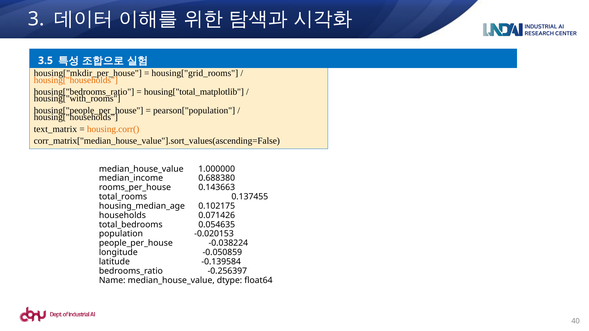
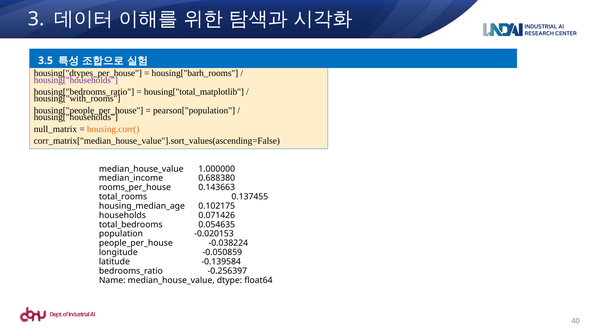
housing["mkdir_per_house: housing["mkdir_per_house -> housing["dtypes_per_house
housing["grid_rooms: housing["grid_rooms -> housing["barh_rooms
housing["households at (76, 80) colour: orange -> purple
text_matrix: text_matrix -> null_matrix
